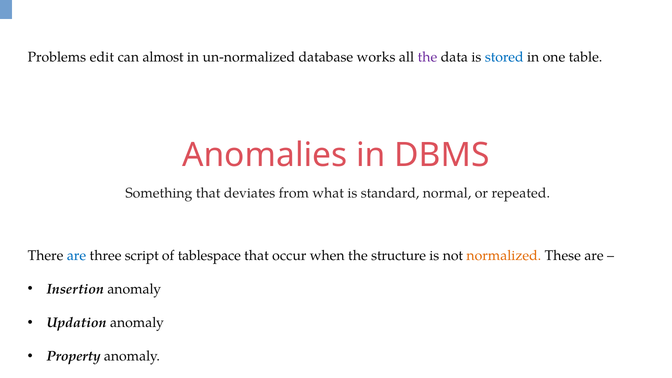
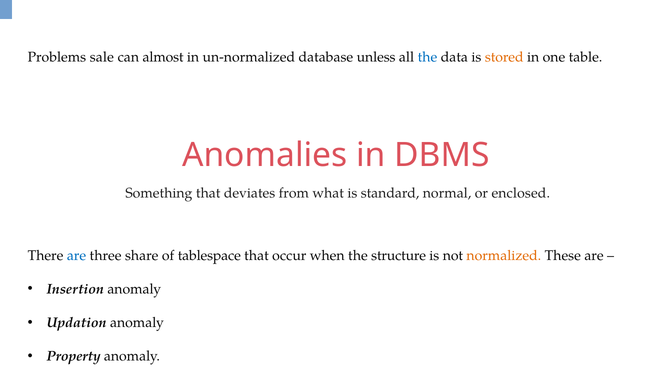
edit: edit -> sale
works: works -> unless
the at (427, 57) colour: purple -> blue
stored colour: blue -> orange
repeated: repeated -> enclosed
script: script -> share
